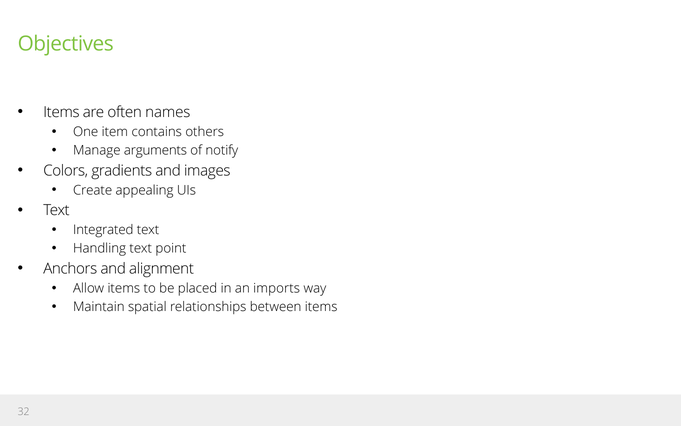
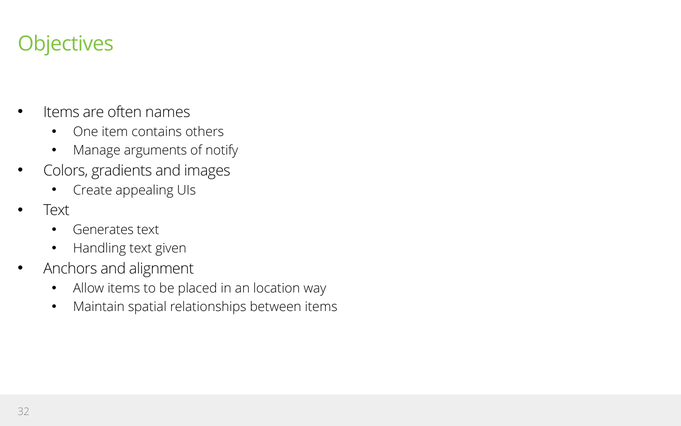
Integrated: Integrated -> Generates
point: point -> given
imports: imports -> location
